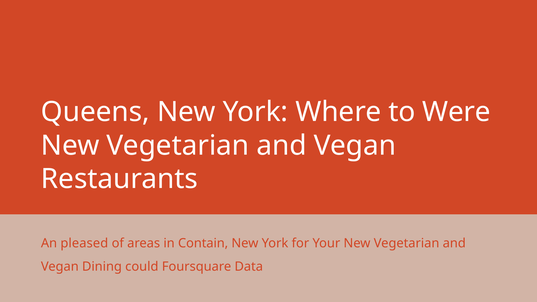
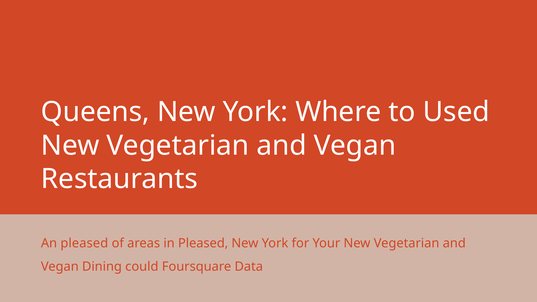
Were: Were -> Used
in Contain: Contain -> Pleased
